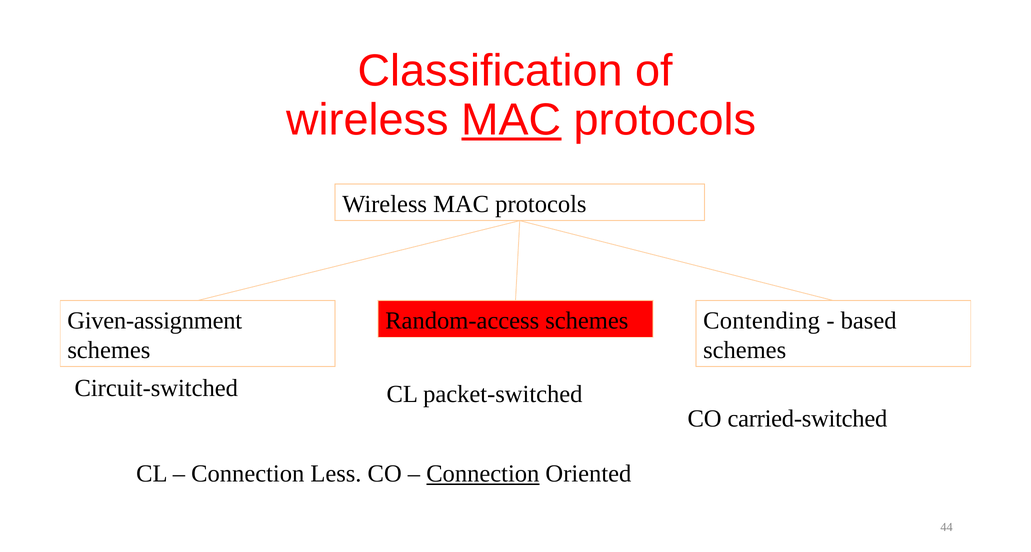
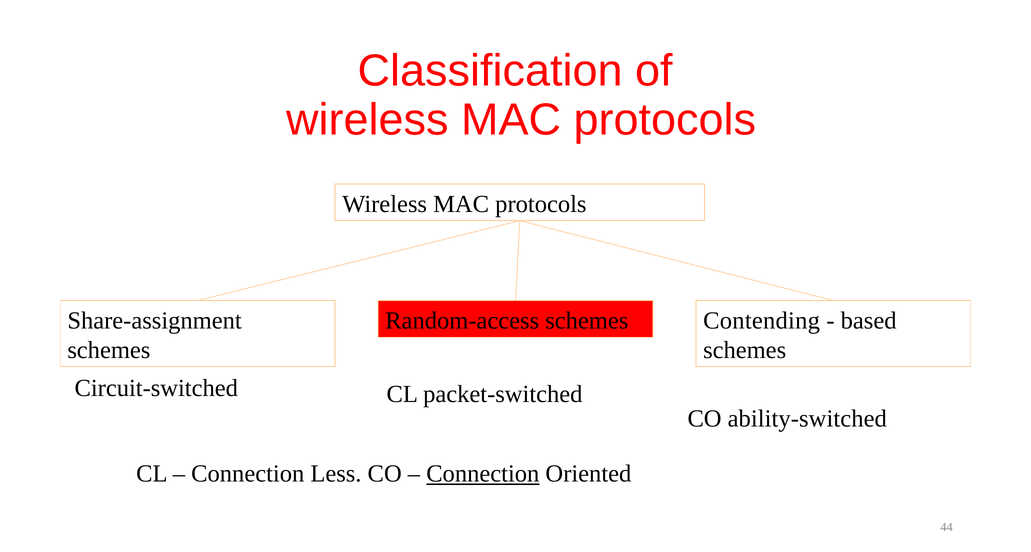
MAC at (511, 120) underline: present -> none
Given-assignment: Given-assignment -> Share-assignment
carried-switched: carried-switched -> ability-switched
